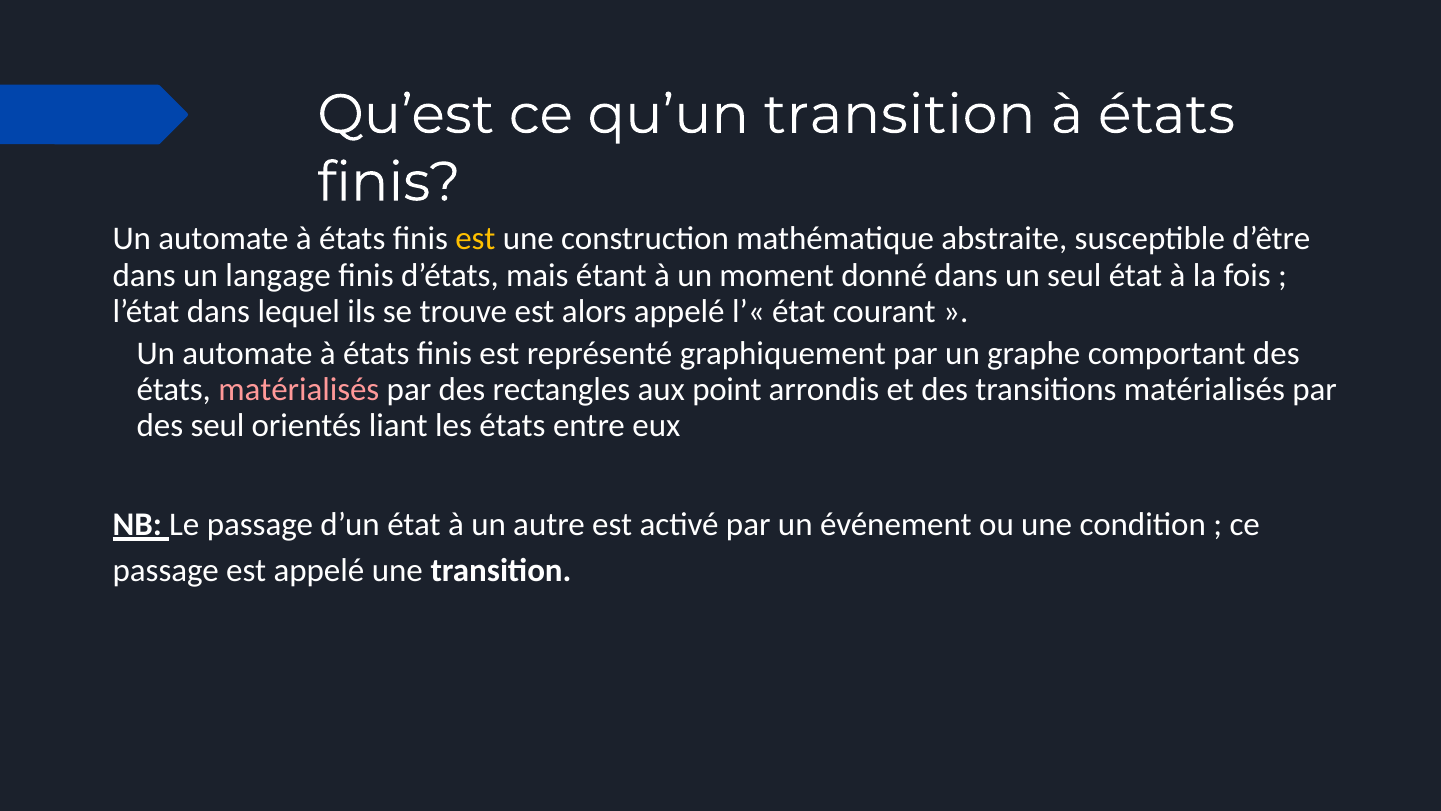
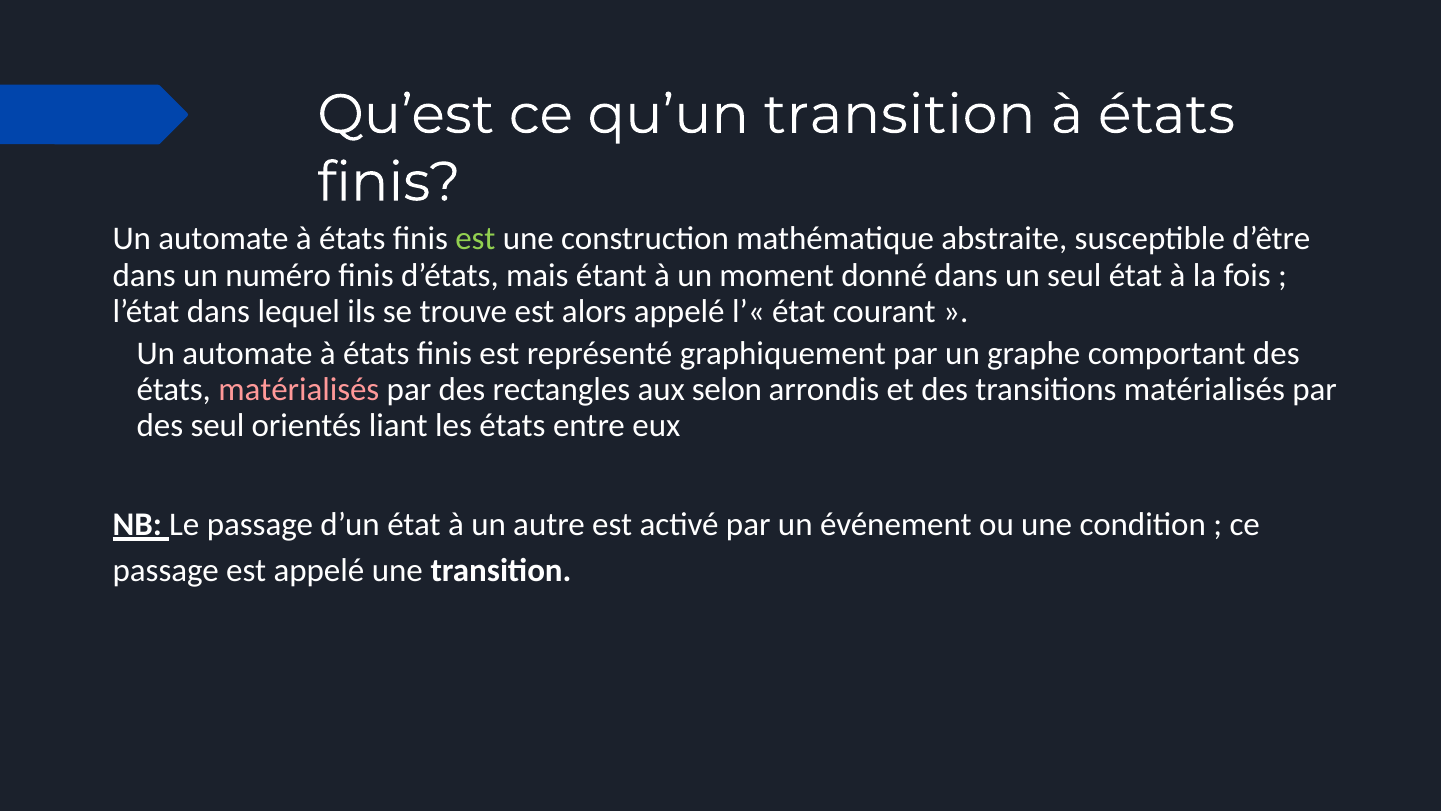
est at (475, 239) colour: yellow -> light green
langage: langage -> numéro
point: point -> selon
